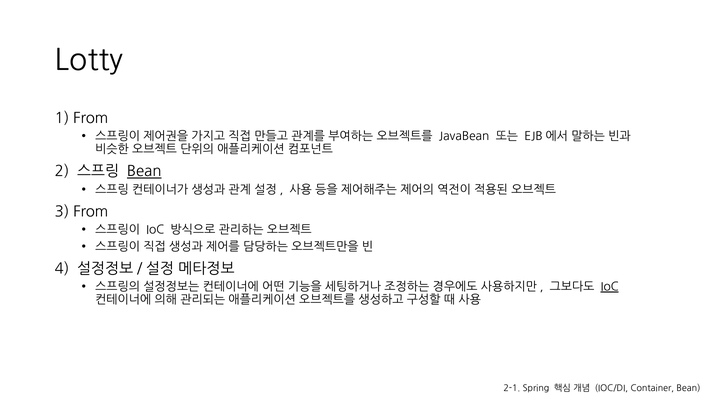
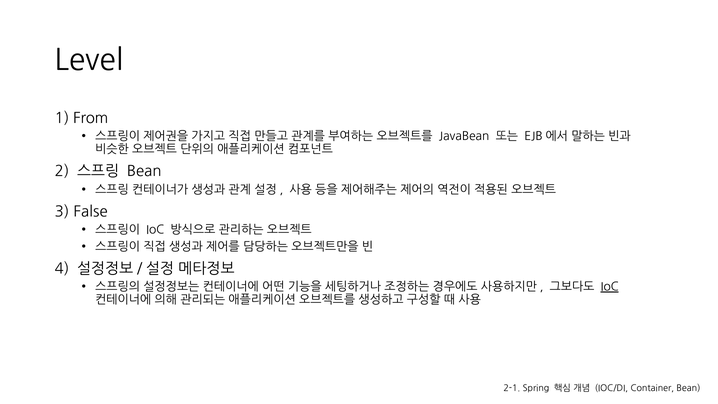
Lotty: Lotty -> Level
Bean at (144, 171) underline: present -> none
3 From: From -> False
